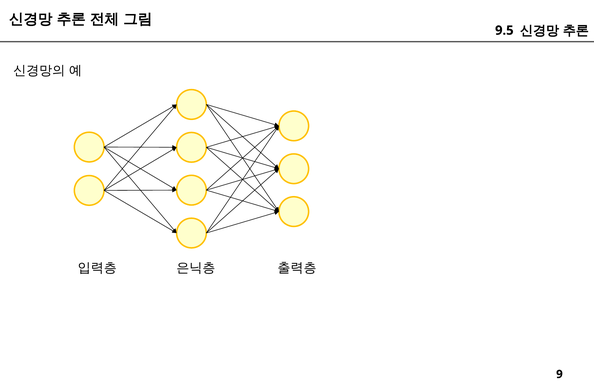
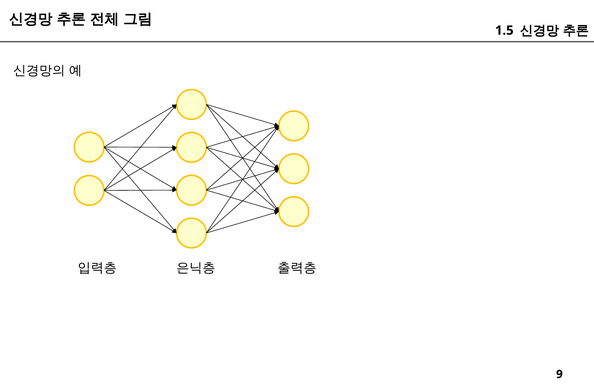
9.5: 9.5 -> 1.5
